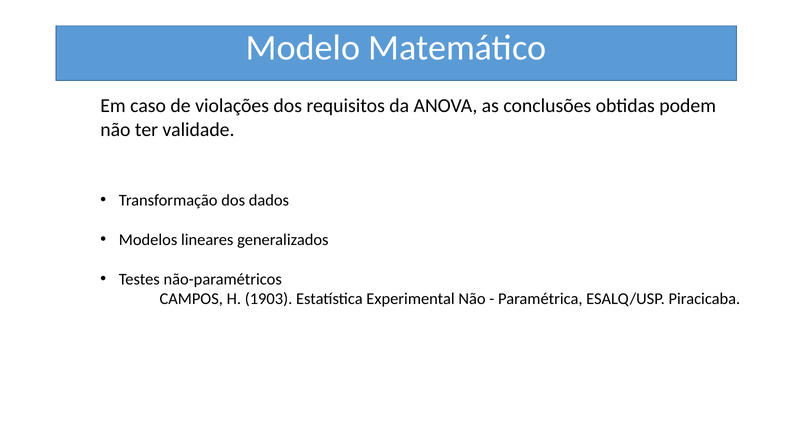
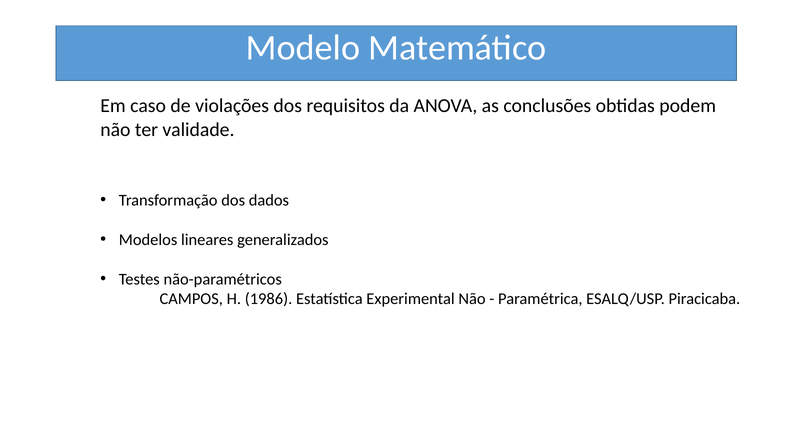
1903: 1903 -> 1986
